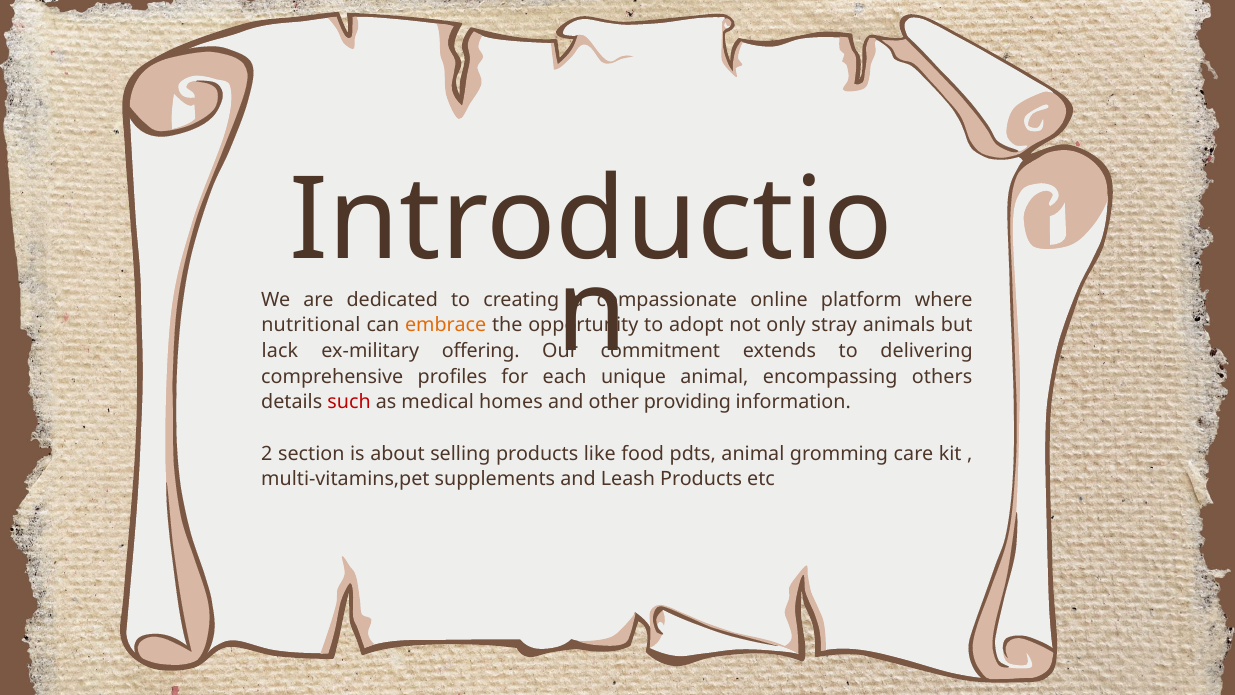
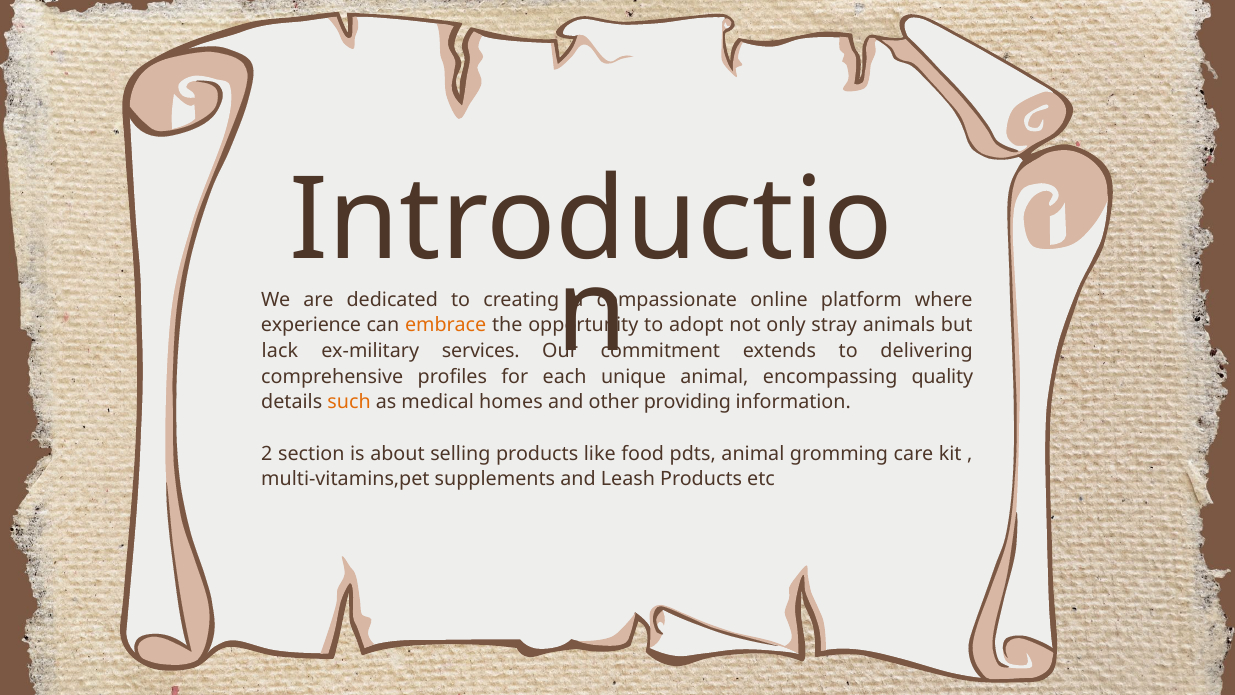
nutritional: nutritional -> experience
offering: offering -> services
others: others -> quality
such colour: red -> orange
